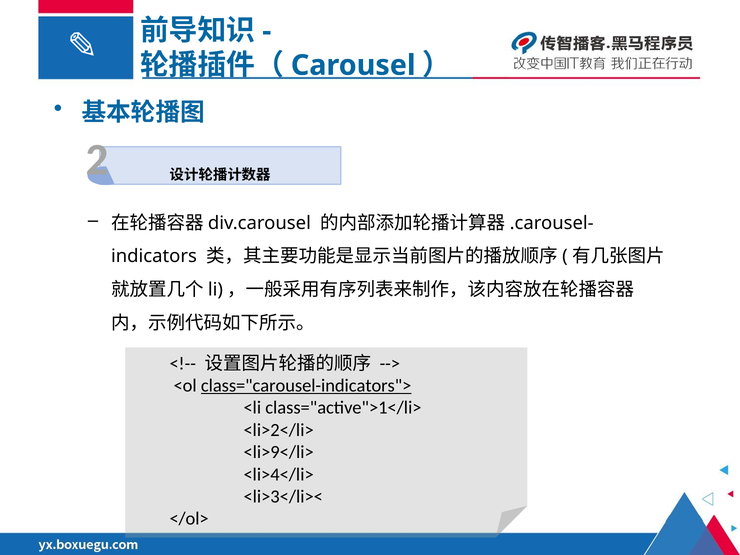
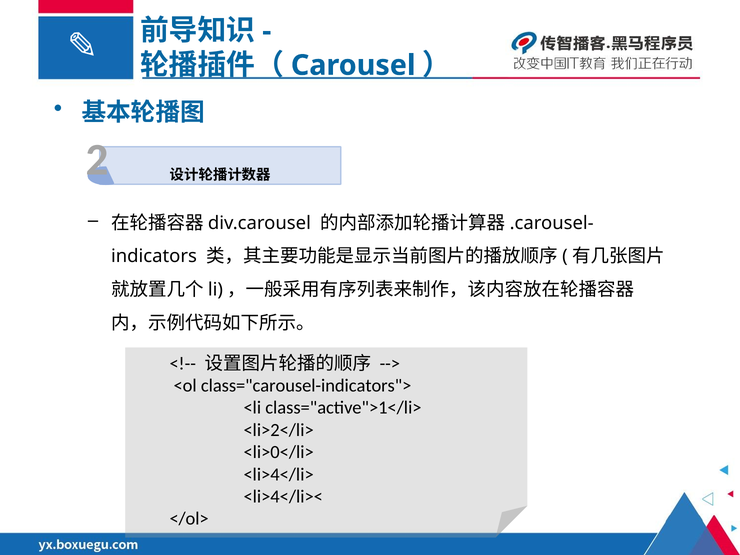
class="carousel-indicators"> underline: present -> none
<li>9</li>: <li>9</li> -> <li>0</li>
<li>3</li><: <li>3</li>< -> <li>4</li><
